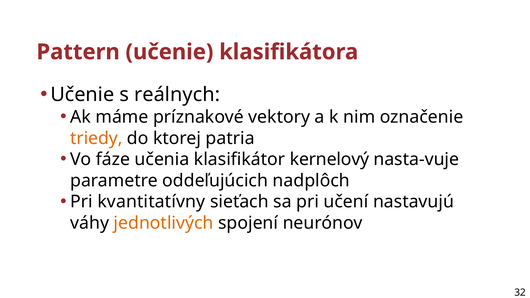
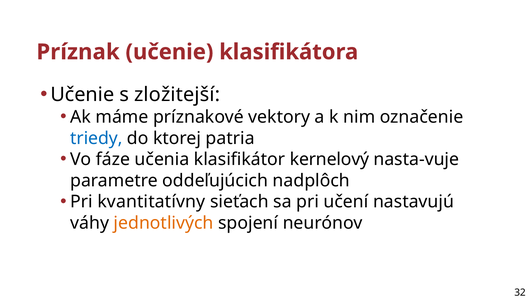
Pattern: Pattern -> Príznak
reálnych: reálnych -> zložitejší
triedy colour: orange -> blue
